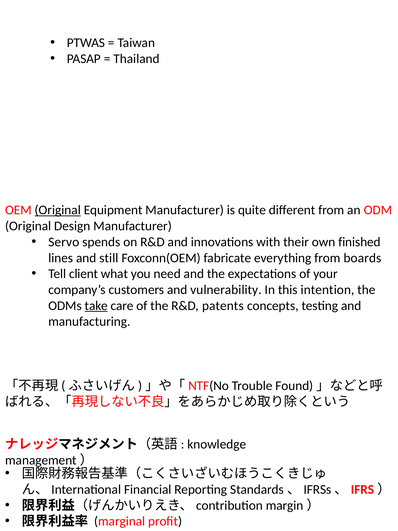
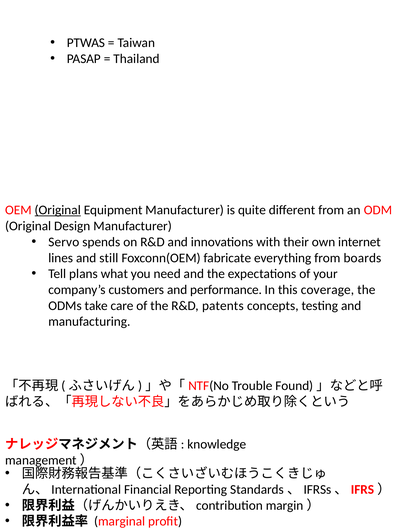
finished: finished -> internet
client: client -> plans
vulnerability: vulnerability -> performance
intention: intention -> coverage
take underline: present -> none
